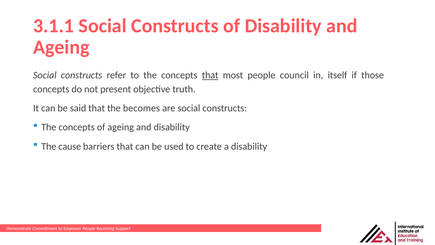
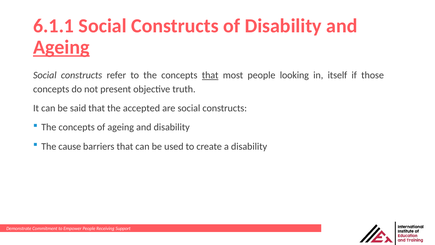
3.1.1: 3.1.1 -> 6.1.1
Ageing at (61, 47) underline: none -> present
council: council -> looking
becomes: becomes -> accepted
